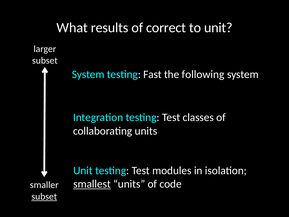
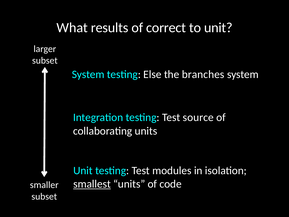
Fast: Fast -> Else
following: following -> branches
classes: classes -> source
subset at (44, 196) underline: present -> none
